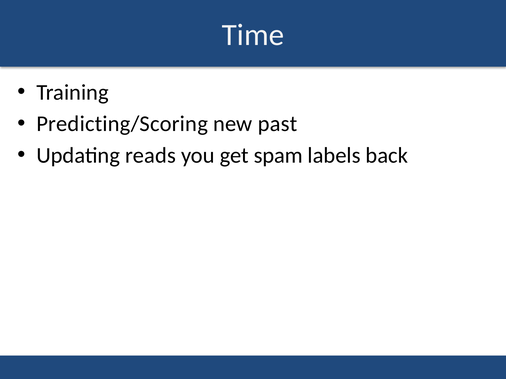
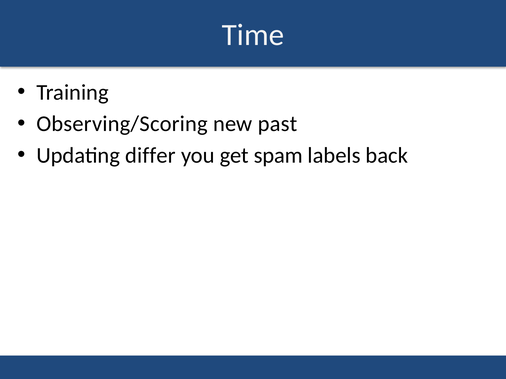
Predicting/Scoring: Predicting/Scoring -> Observing/Scoring
reads: reads -> differ
